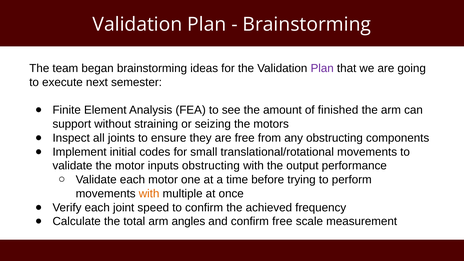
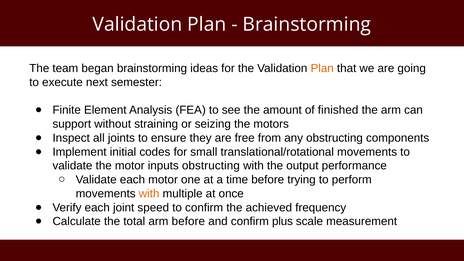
Plan at (322, 68) colour: purple -> orange
arm angles: angles -> before
confirm free: free -> plus
